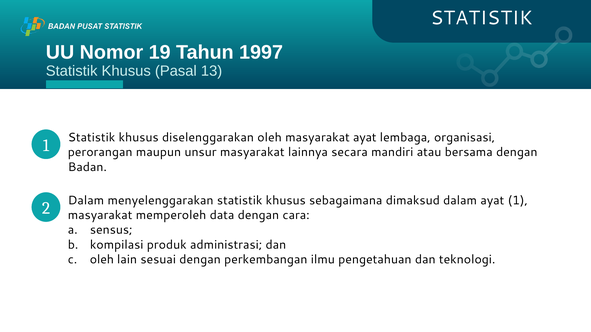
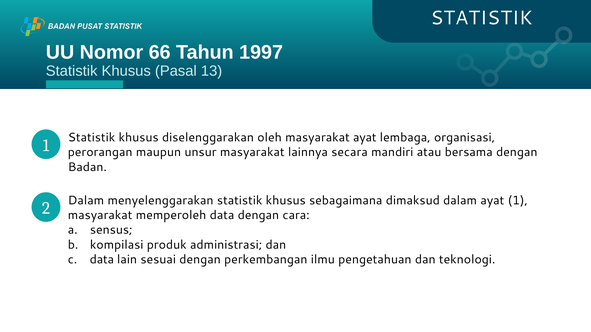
19: 19 -> 66
oleh at (102, 260): oleh -> data
